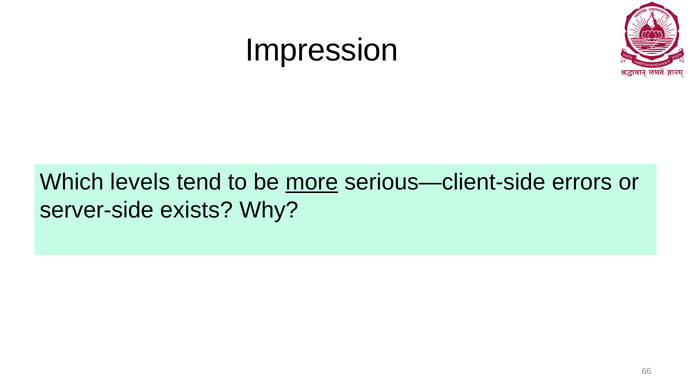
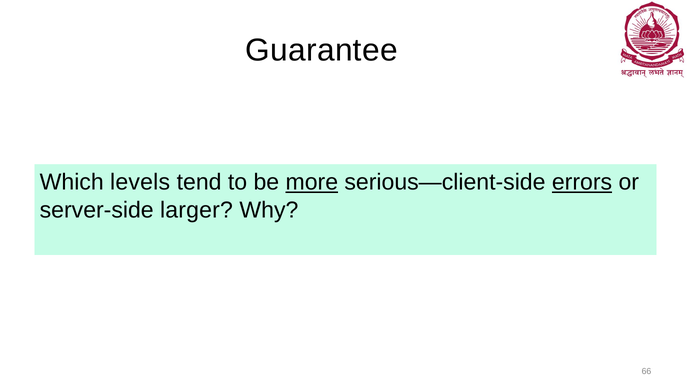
Impression: Impression -> Guarantee
errors underline: none -> present
exists: exists -> larger
